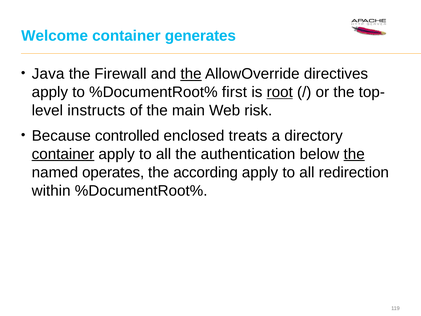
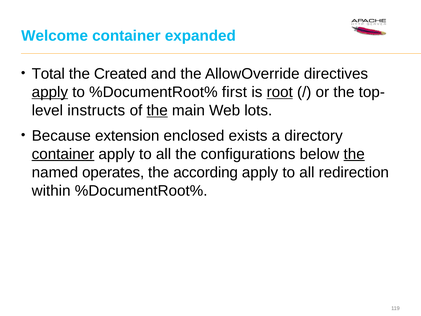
generates: generates -> expanded
Java: Java -> Total
Firewall: Firewall -> Created
the at (191, 74) underline: present -> none
apply at (50, 92) underline: none -> present
the at (157, 110) underline: none -> present
risk: risk -> lots
controlled: controlled -> extension
treats: treats -> exists
authentication: authentication -> configurations
